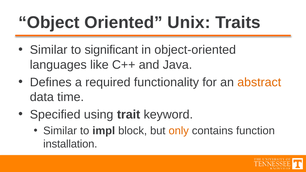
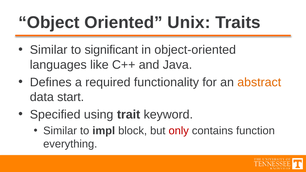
time: time -> start
only colour: orange -> red
installation: installation -> everything
